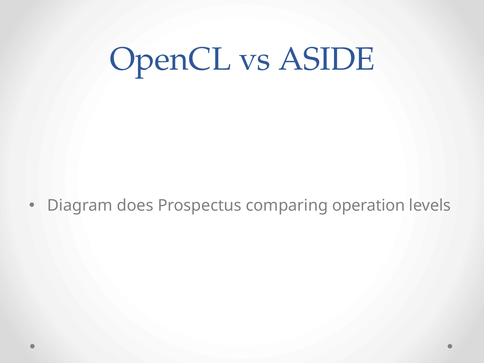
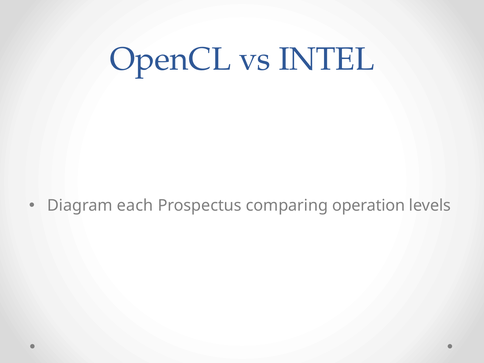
ASIDE: ASIDE -> INTEL
does: does -> each
